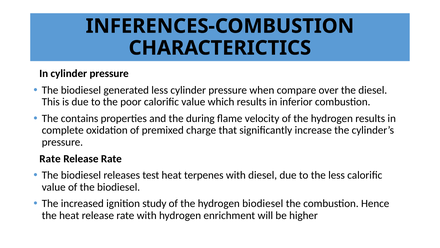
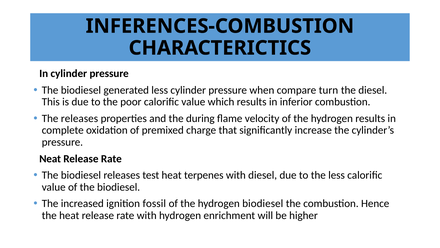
over: over -> turn
The contains: contains -> releases
Rate at (50, 158): Rate -> Neat
study: study -> fossil
